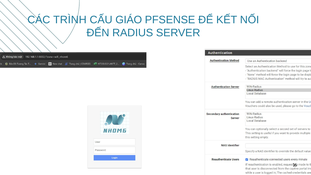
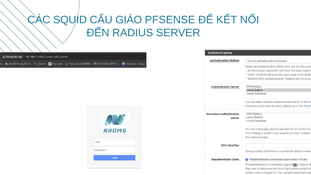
TRÌNH: TRÌNH -> SQUID
